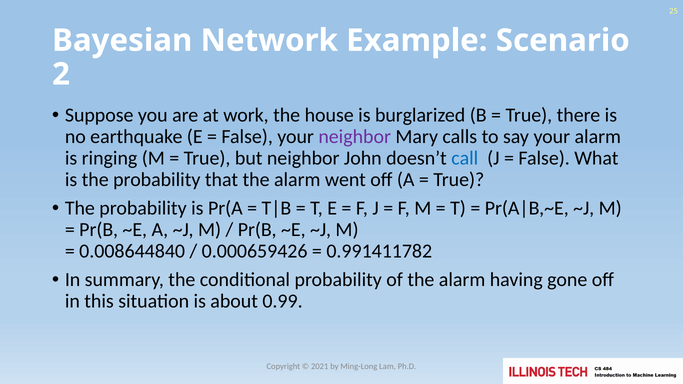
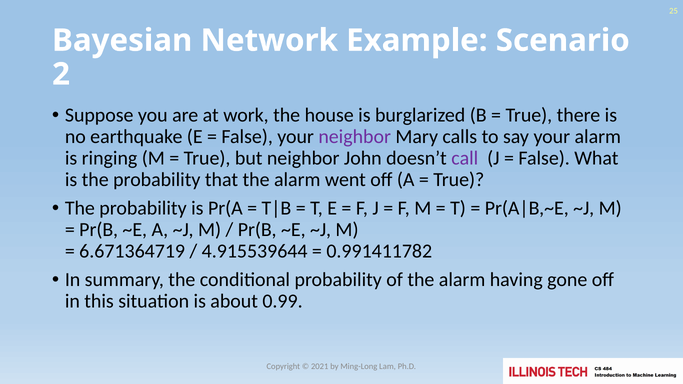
call colour: blue -> purple
0.008644840: 0.008644840 -> 6.671364719
0.000659426: 0.000659426 -> 4.915539644
